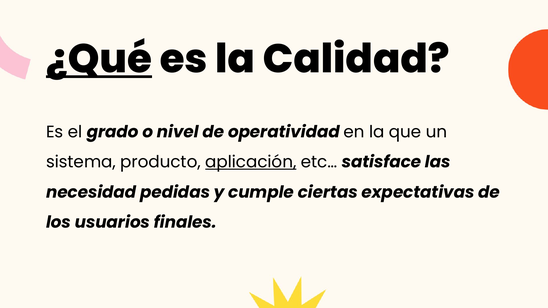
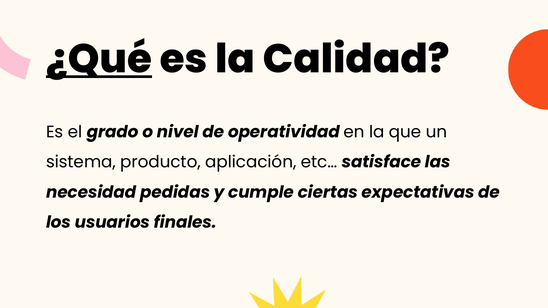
aplicación underline: present -> none
